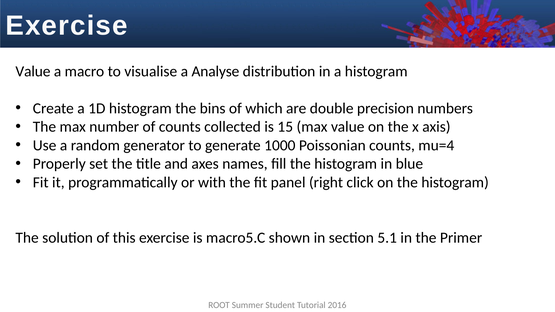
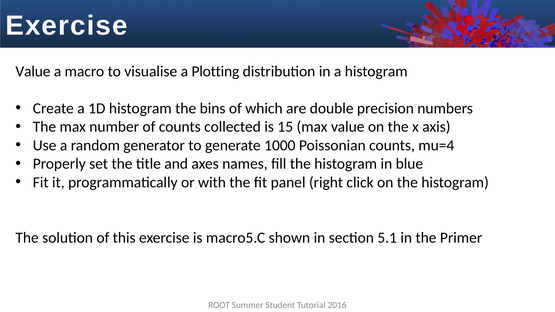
Analyse: Analyse -> Plotting
